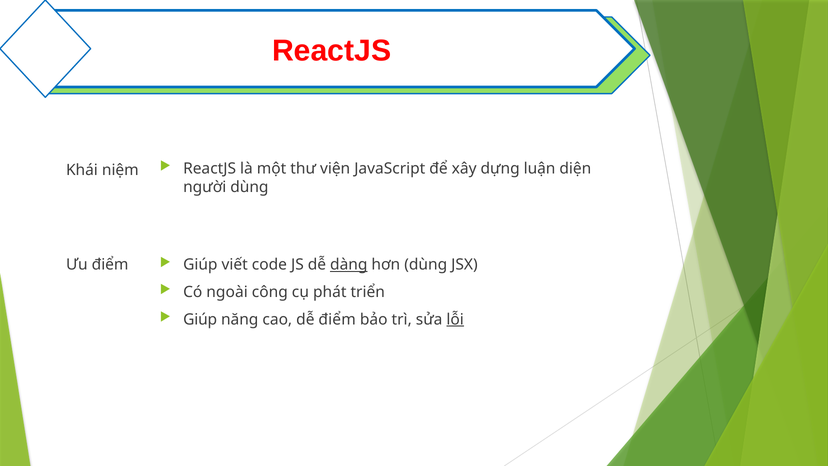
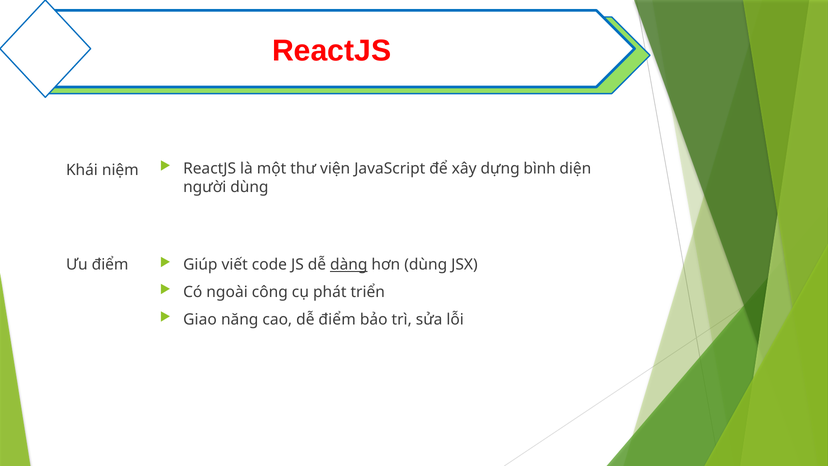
luận: luận -> bình
Giúp at (200, 319): Giúp -> Giao
lỗi underline: present -> none
